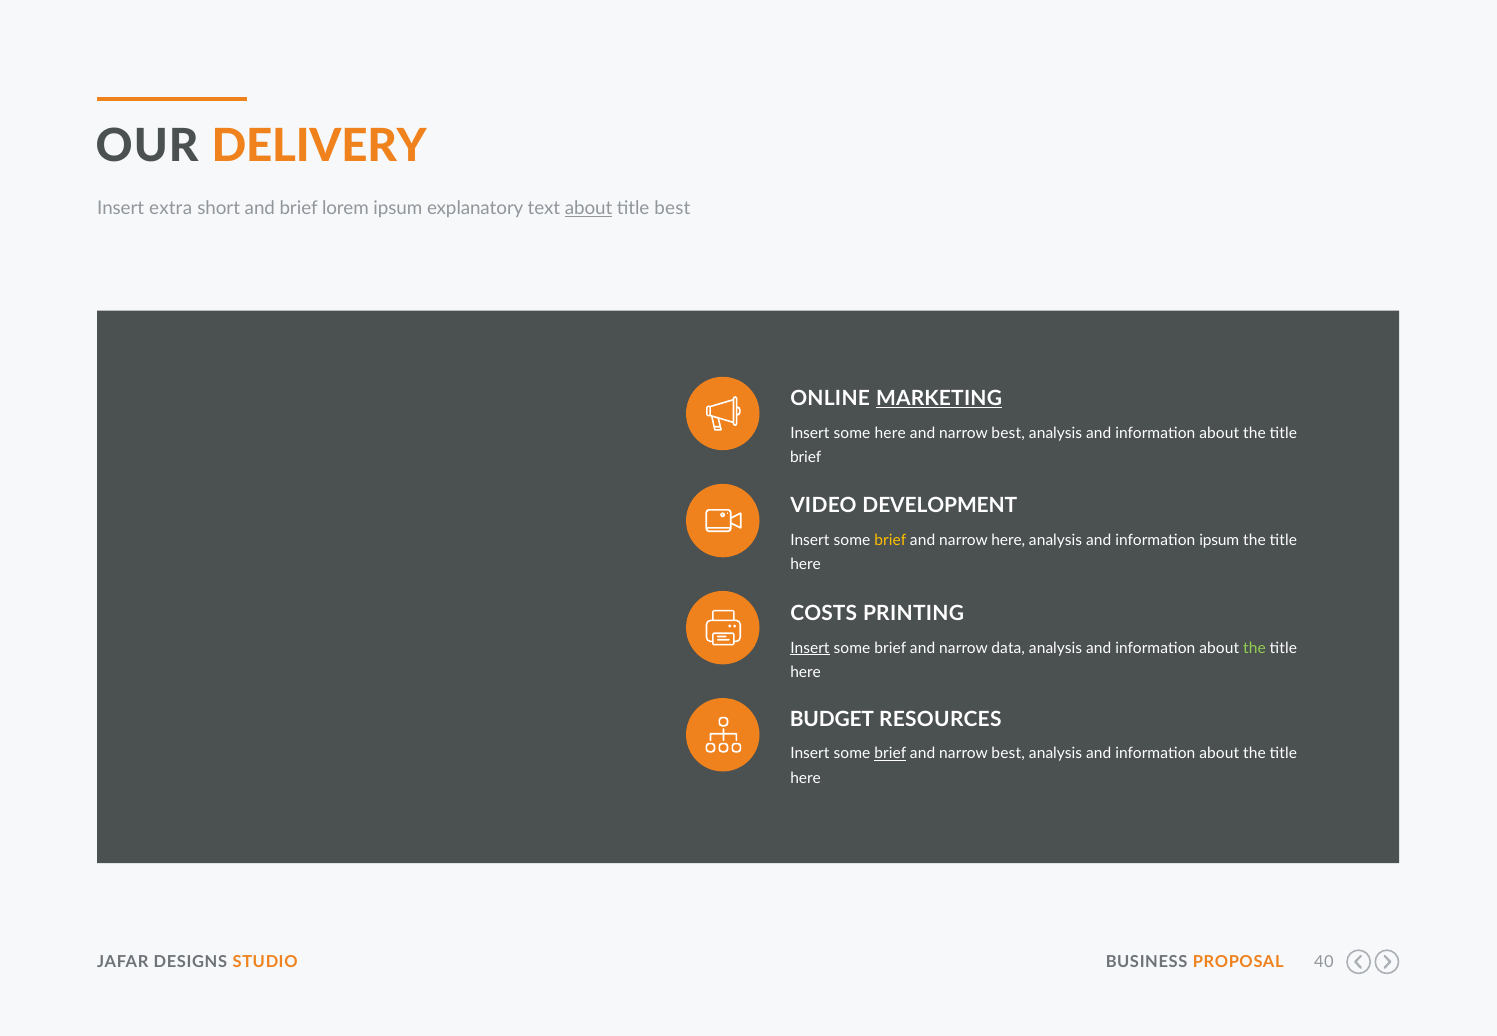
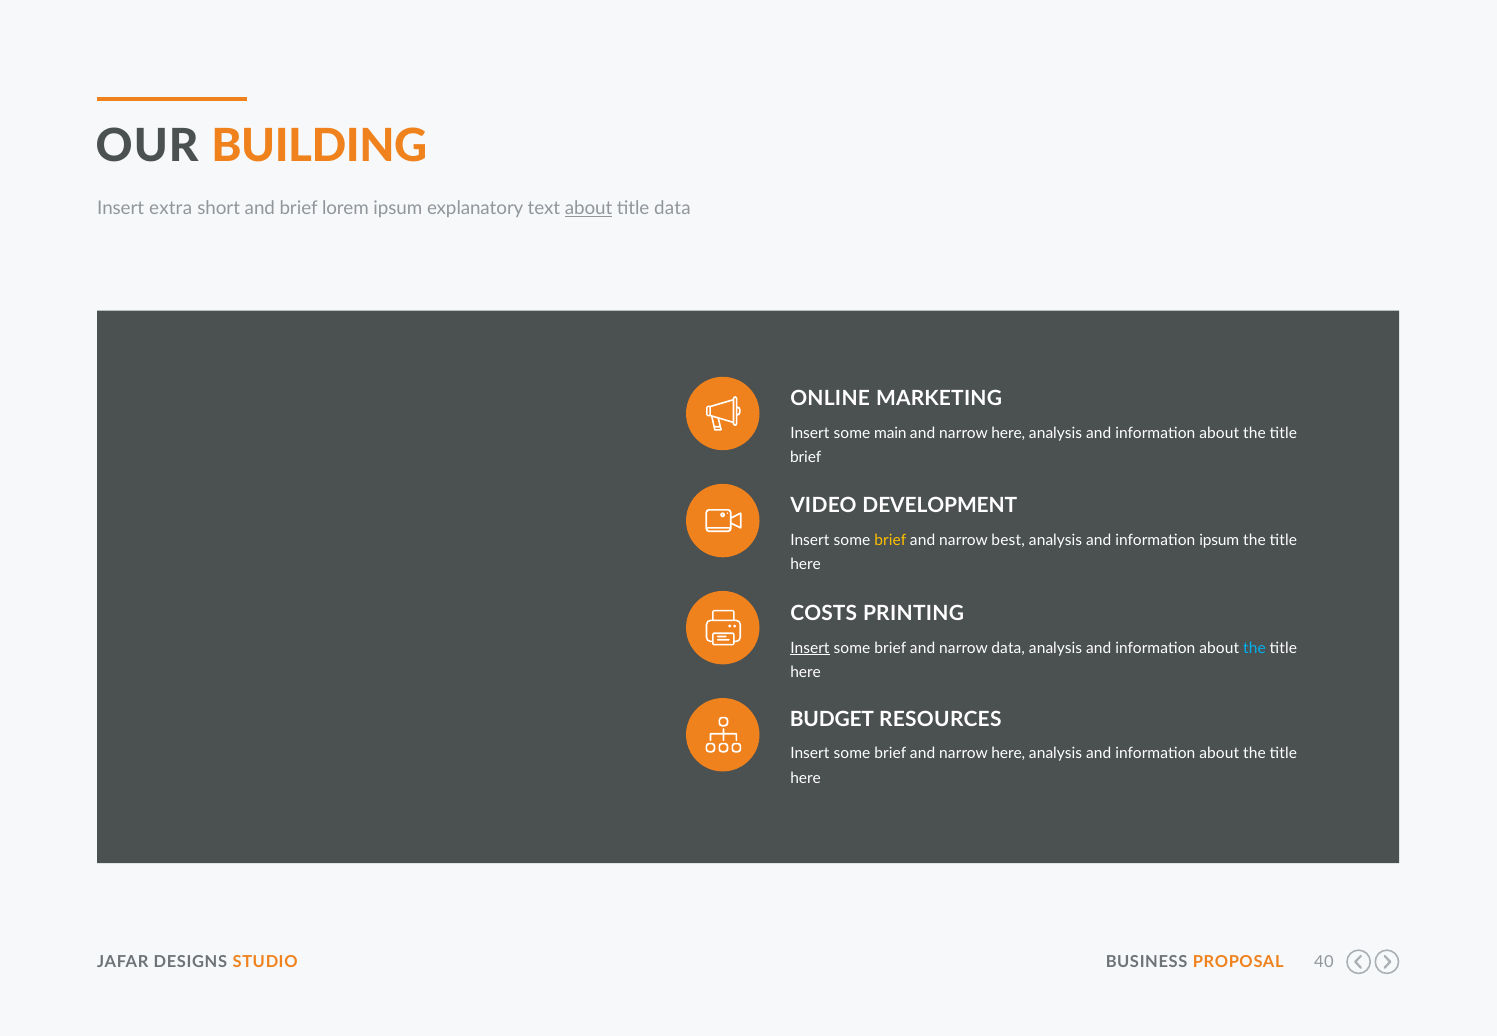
DELIVERY: DELIVERY -> BUILDING
title best: best -> data
MARKETING underline: present -> none
some here: here -> main
best at (1008, 434): best -> here
narrow here: here -> best
the at (1254, 648) colour: light green -> light blue
brief at (890, 754) underline: present -> none
best at (1008, 754): best -> here
